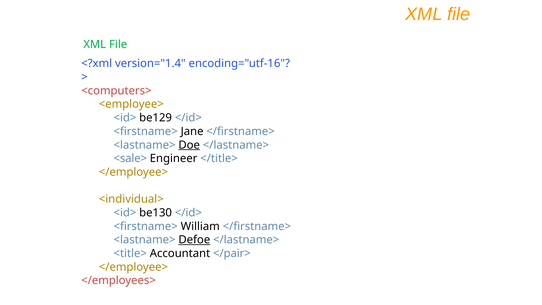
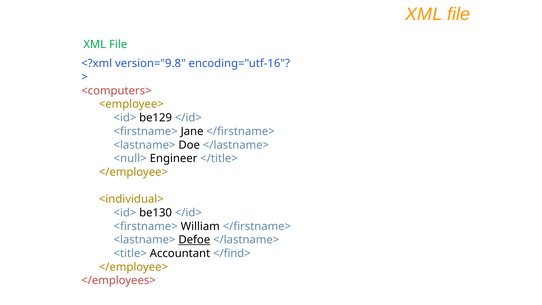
version="1.4: version="1.4 -> version="9.8
Doe underline: present -> none
<sale>: <sale> -> <null>
</pair>: </pair> -> </find>
